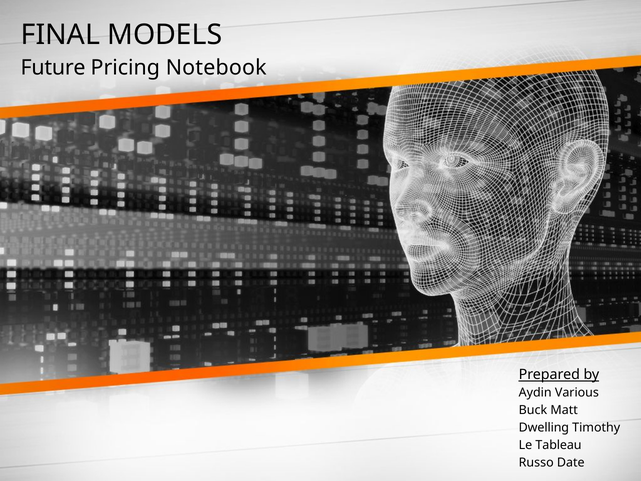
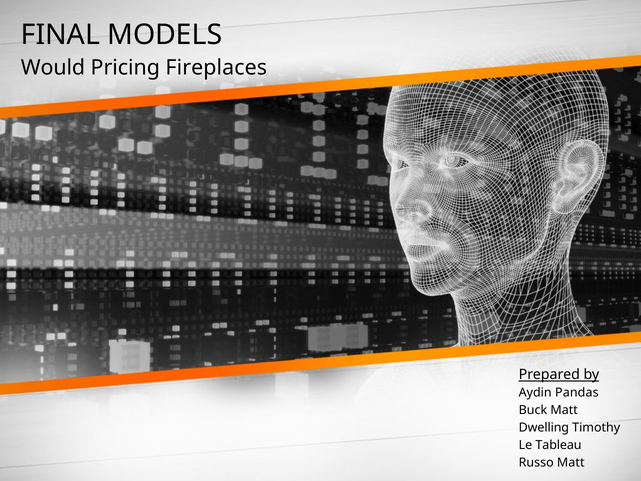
Future: Future -> Would
Notebook: Notebook -> Fireplaces
Various: Various -> Pandas
Russo Date: Date -> Matt
